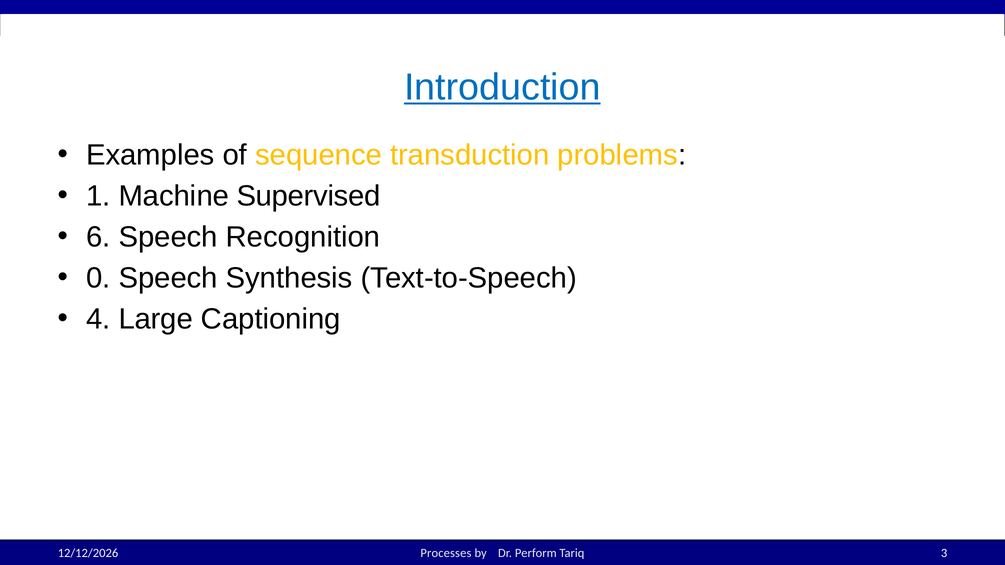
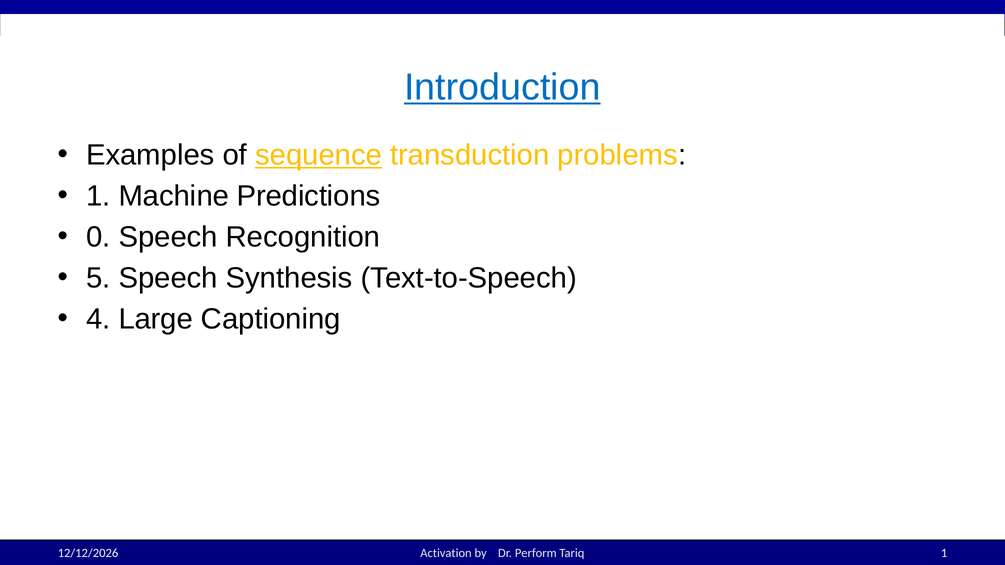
sequence underline: none -> present
Supervised: Supervised -> Predictions
6: 6 -> 0
0: 0 -> 5
Processes: Processes -> Activation
Tariq 3: 3 -> 1
